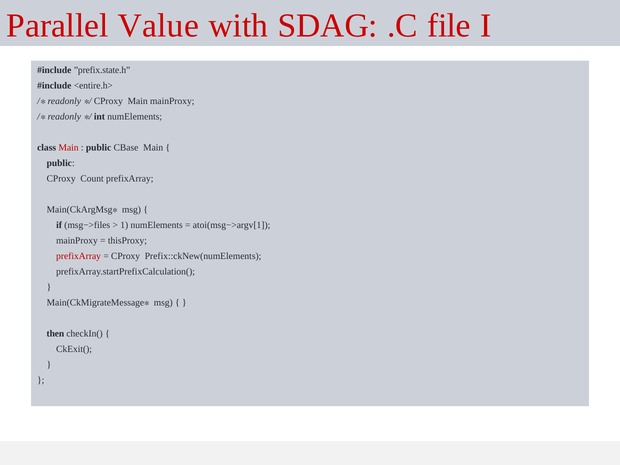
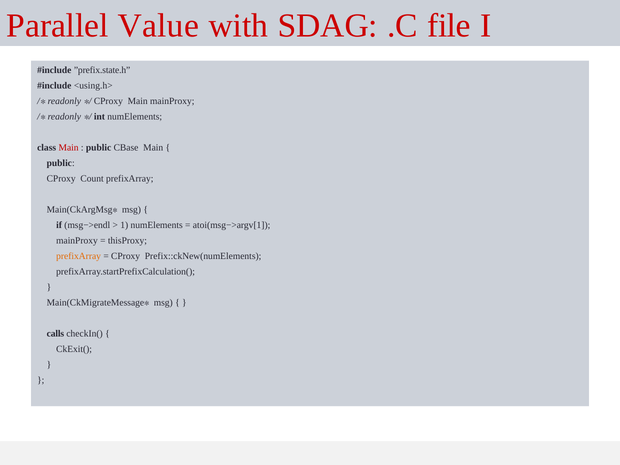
<entire.h>: <entire.h> -> <using.h>
msg−>files: msg−>files -> msg−>endl
prefixArray at (79, 256) colour: red -> orange
then: then -> calls
